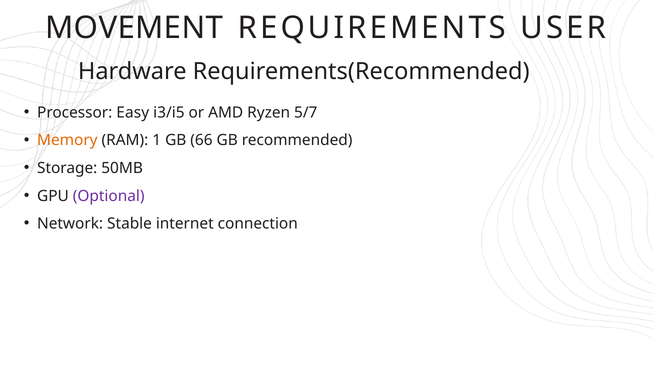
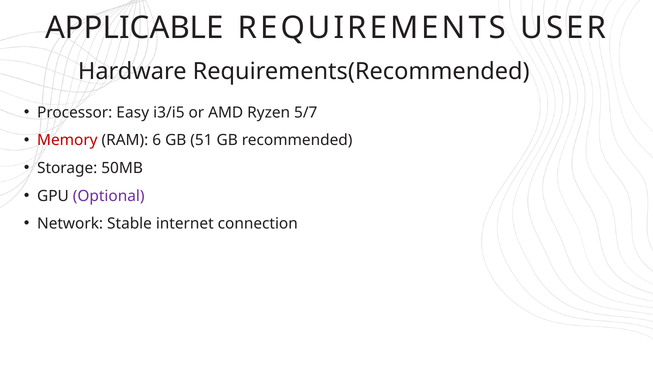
MOVEMENT: MOVEMENT -> APPLICABLE
Memory colour: orange -> red
1: 1 -> 6
66: 66 -> 51
